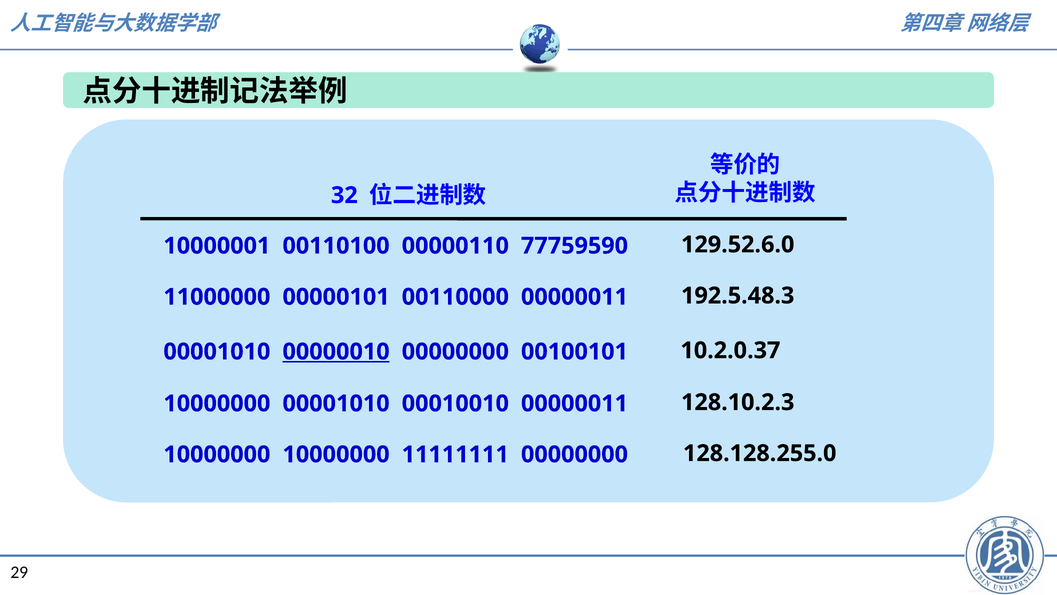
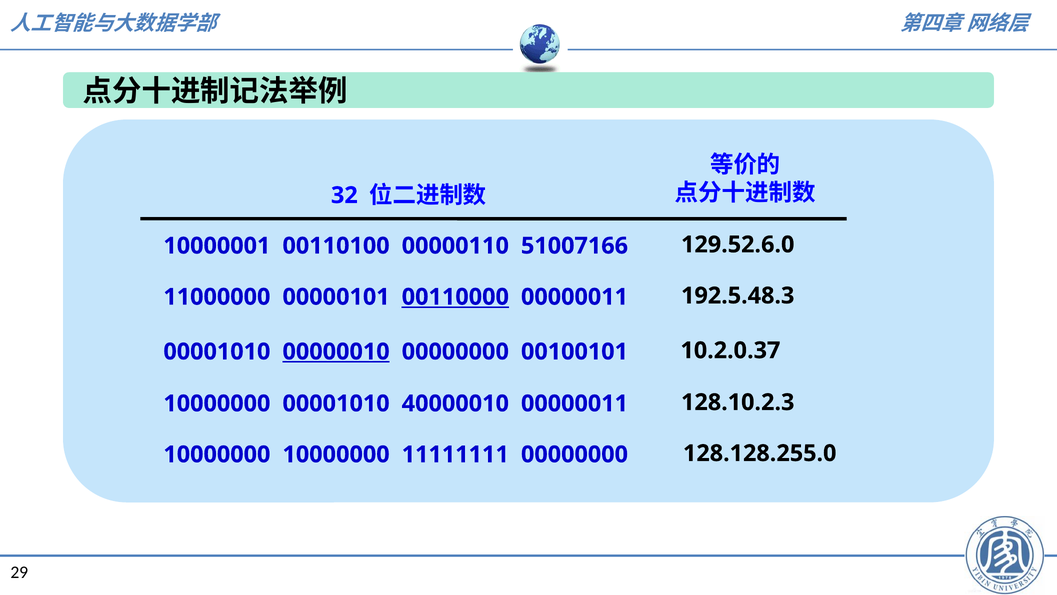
77759590: 77759590 -> 51007166
00110000 underline: none -> present
00010010: 00010010 -> 40000010
